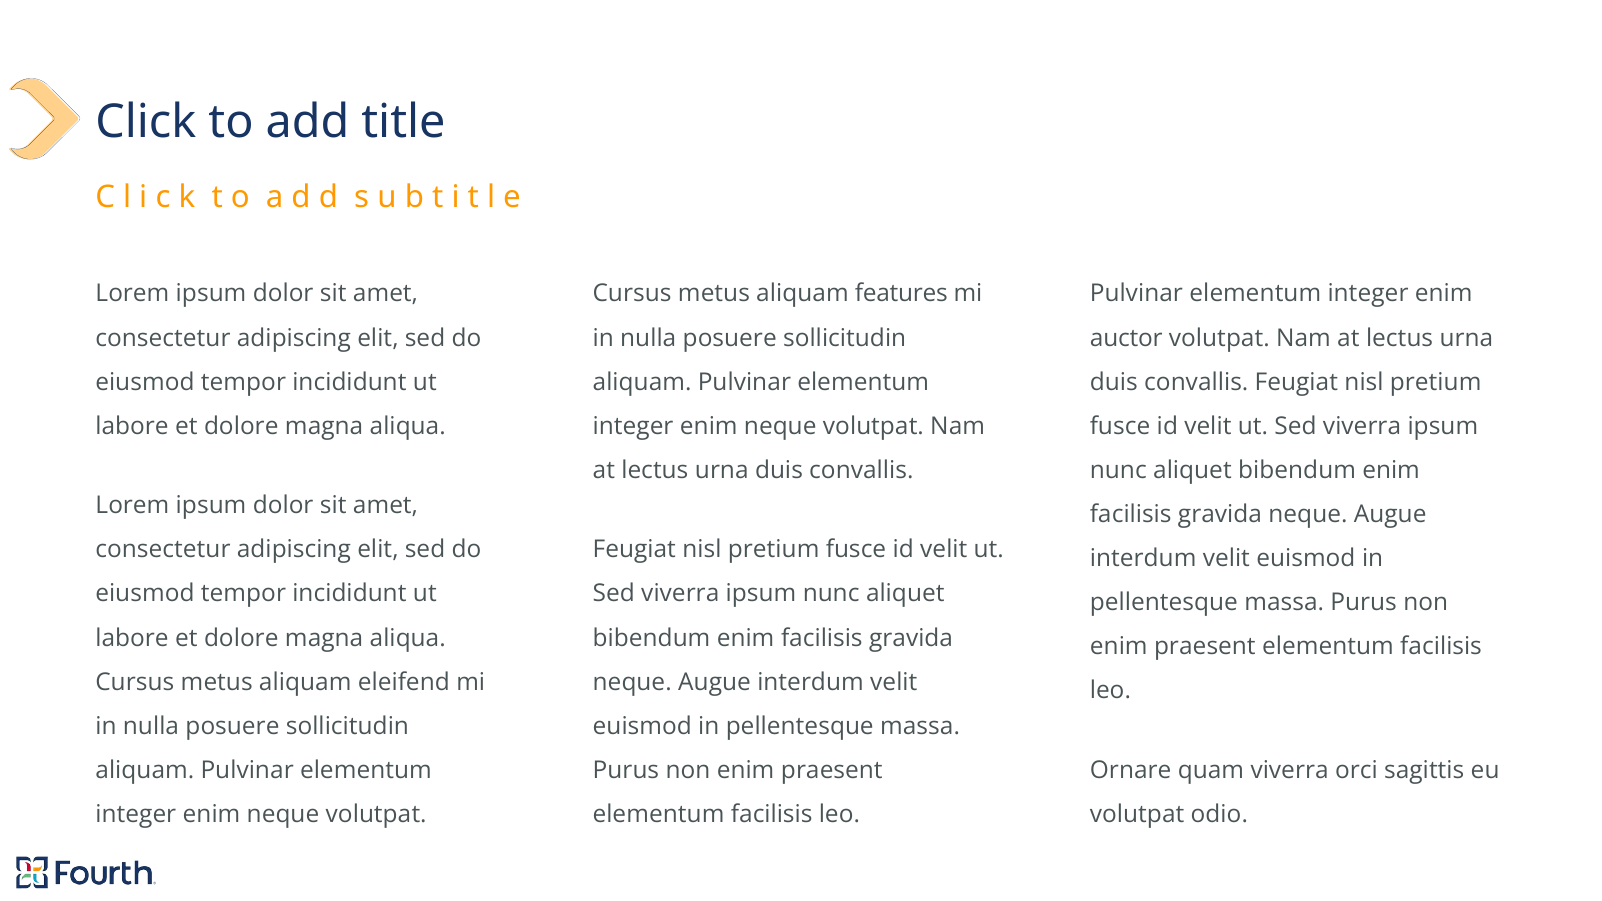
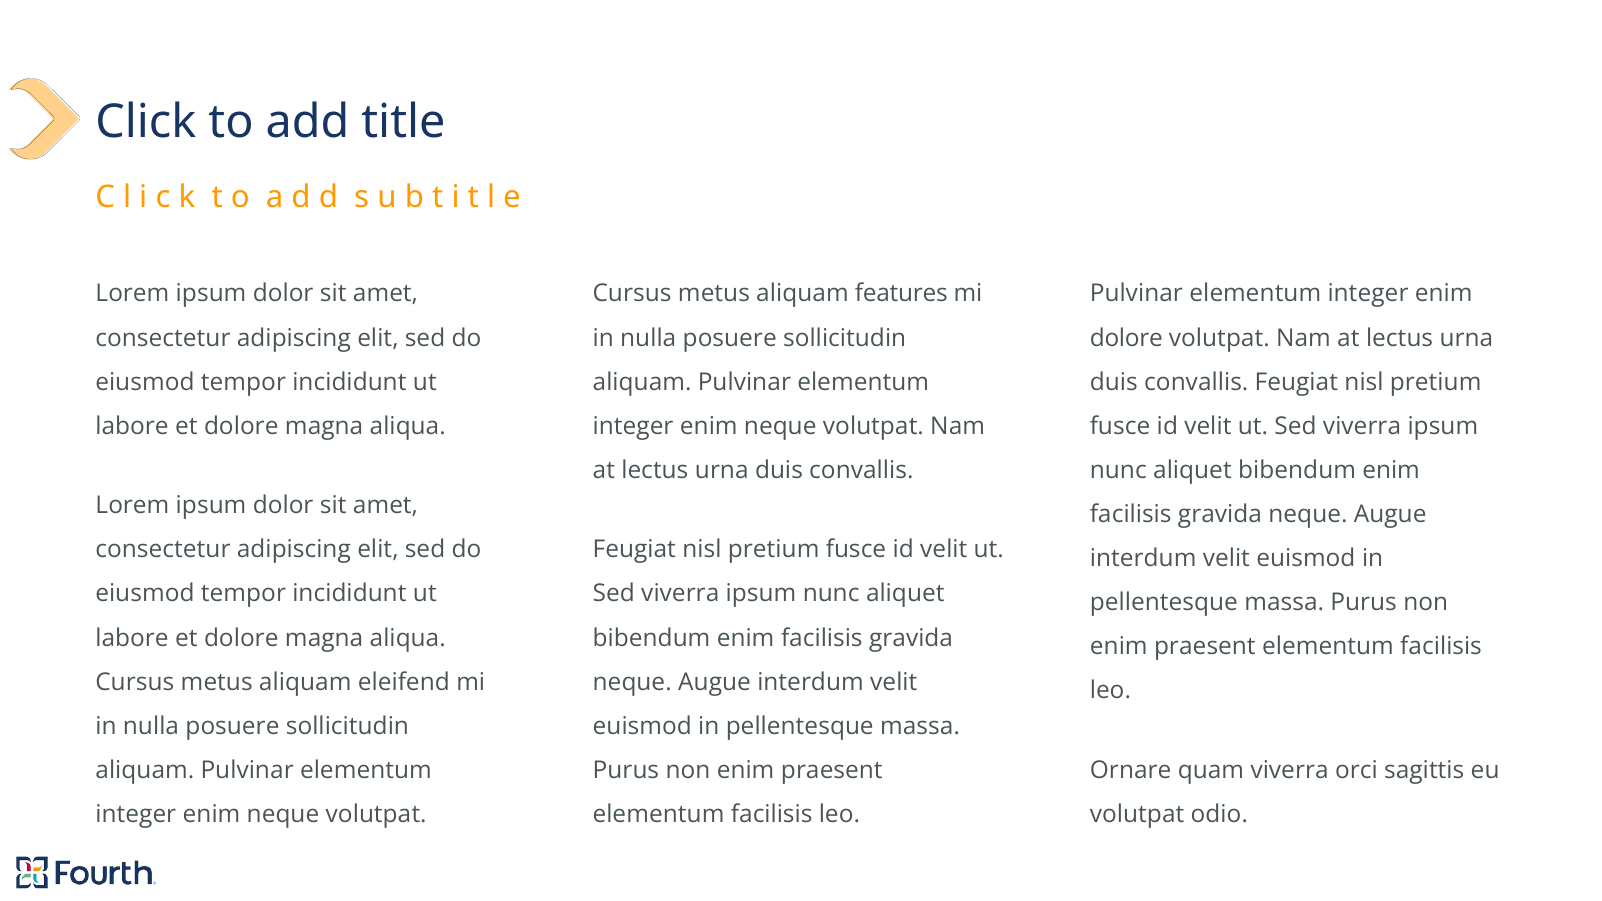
auctor at (1126, 338): auctor -> dolore
